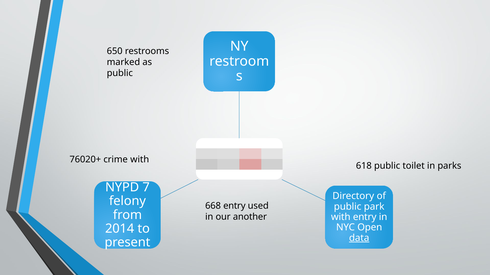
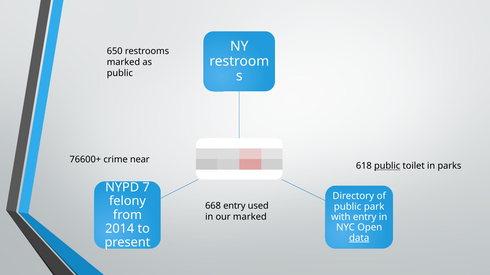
76020+: 76020+ -> 76600+
crime with: with -> near
public at (387, 166) underline: none -> present
our another: another -> marked
